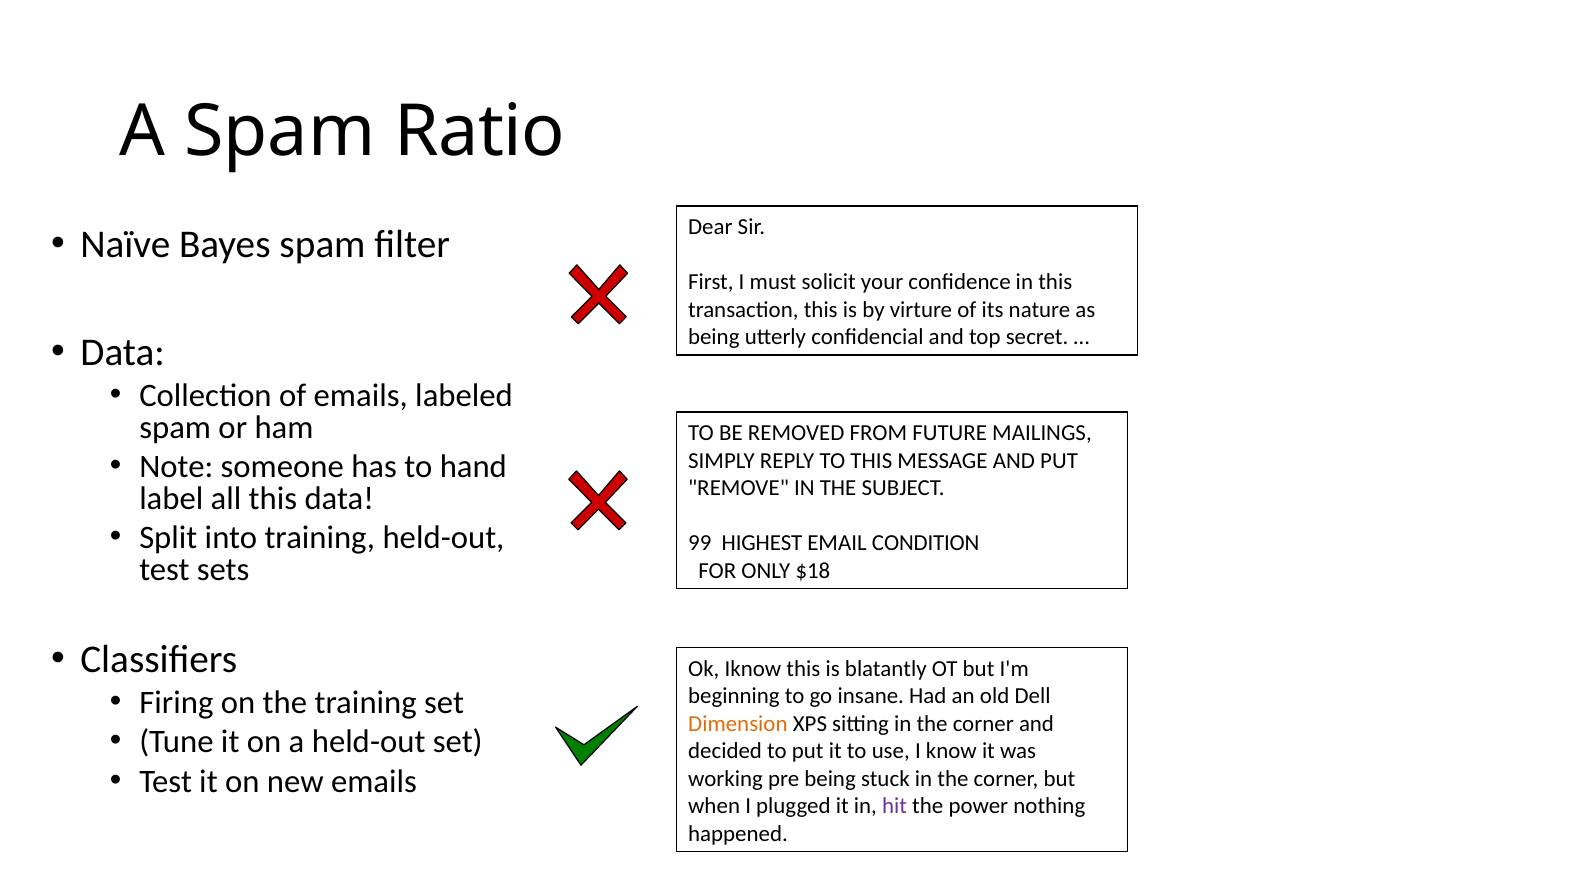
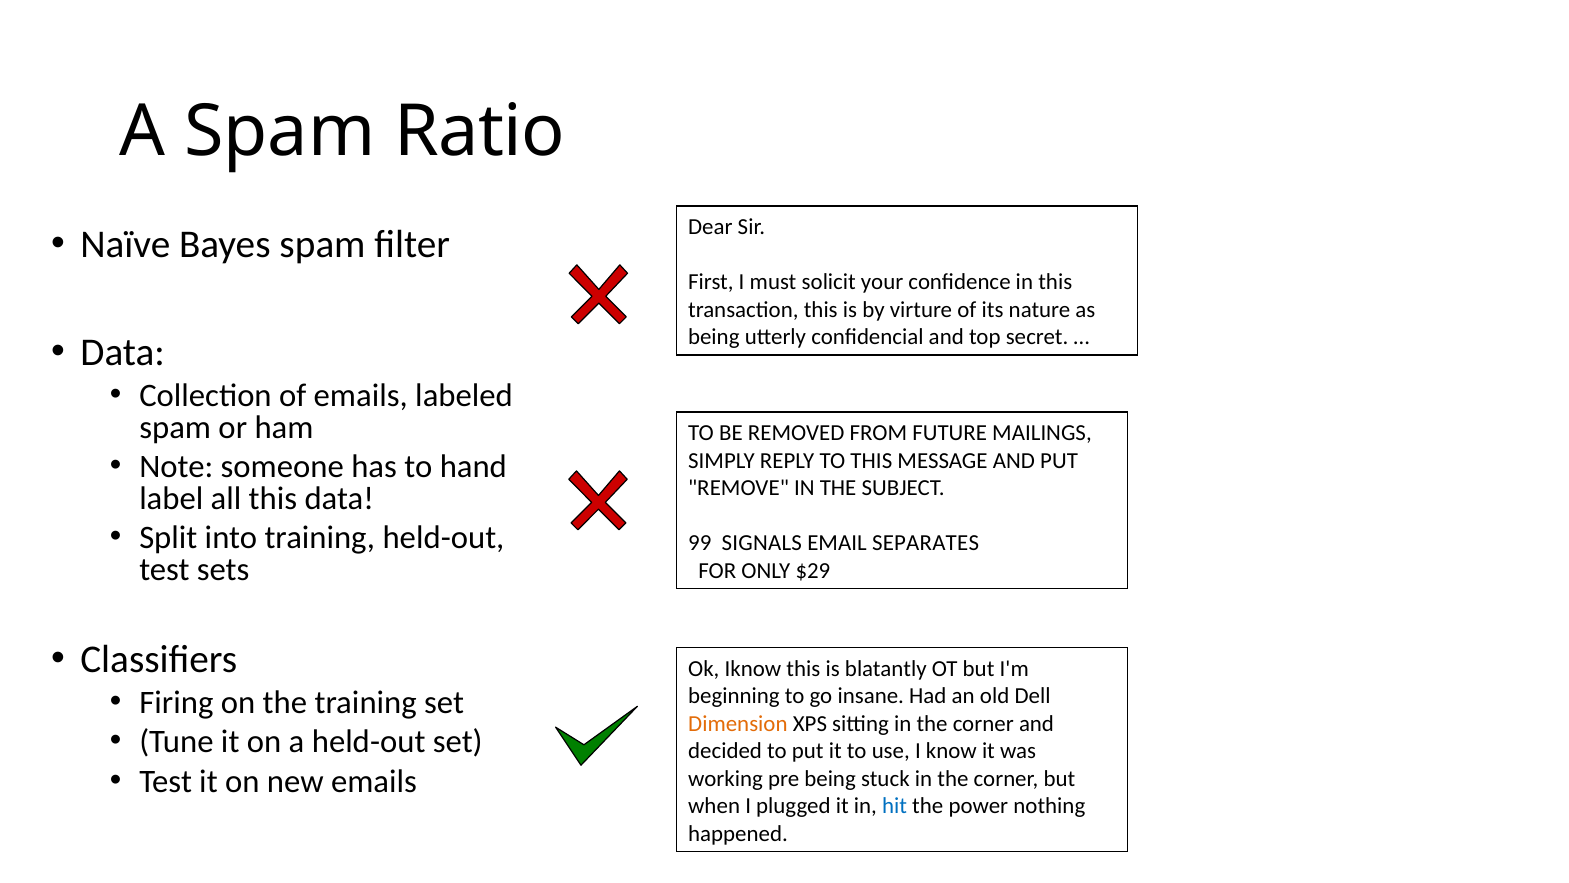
HIGHEST: HIGHEST -> SIGNALS
CONDITION: CONDITION -> SEPARATES
$18: $18 -> $29
hit colour: purple -> blue
